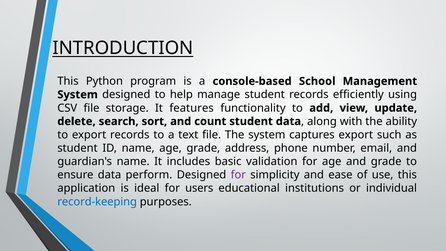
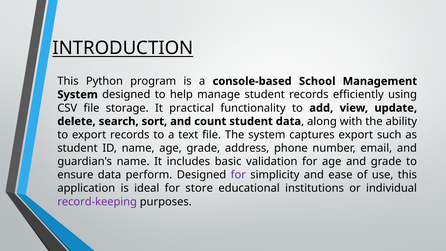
features: features -> practical
users: users -> store
record-keeping colour: blue -> purple
